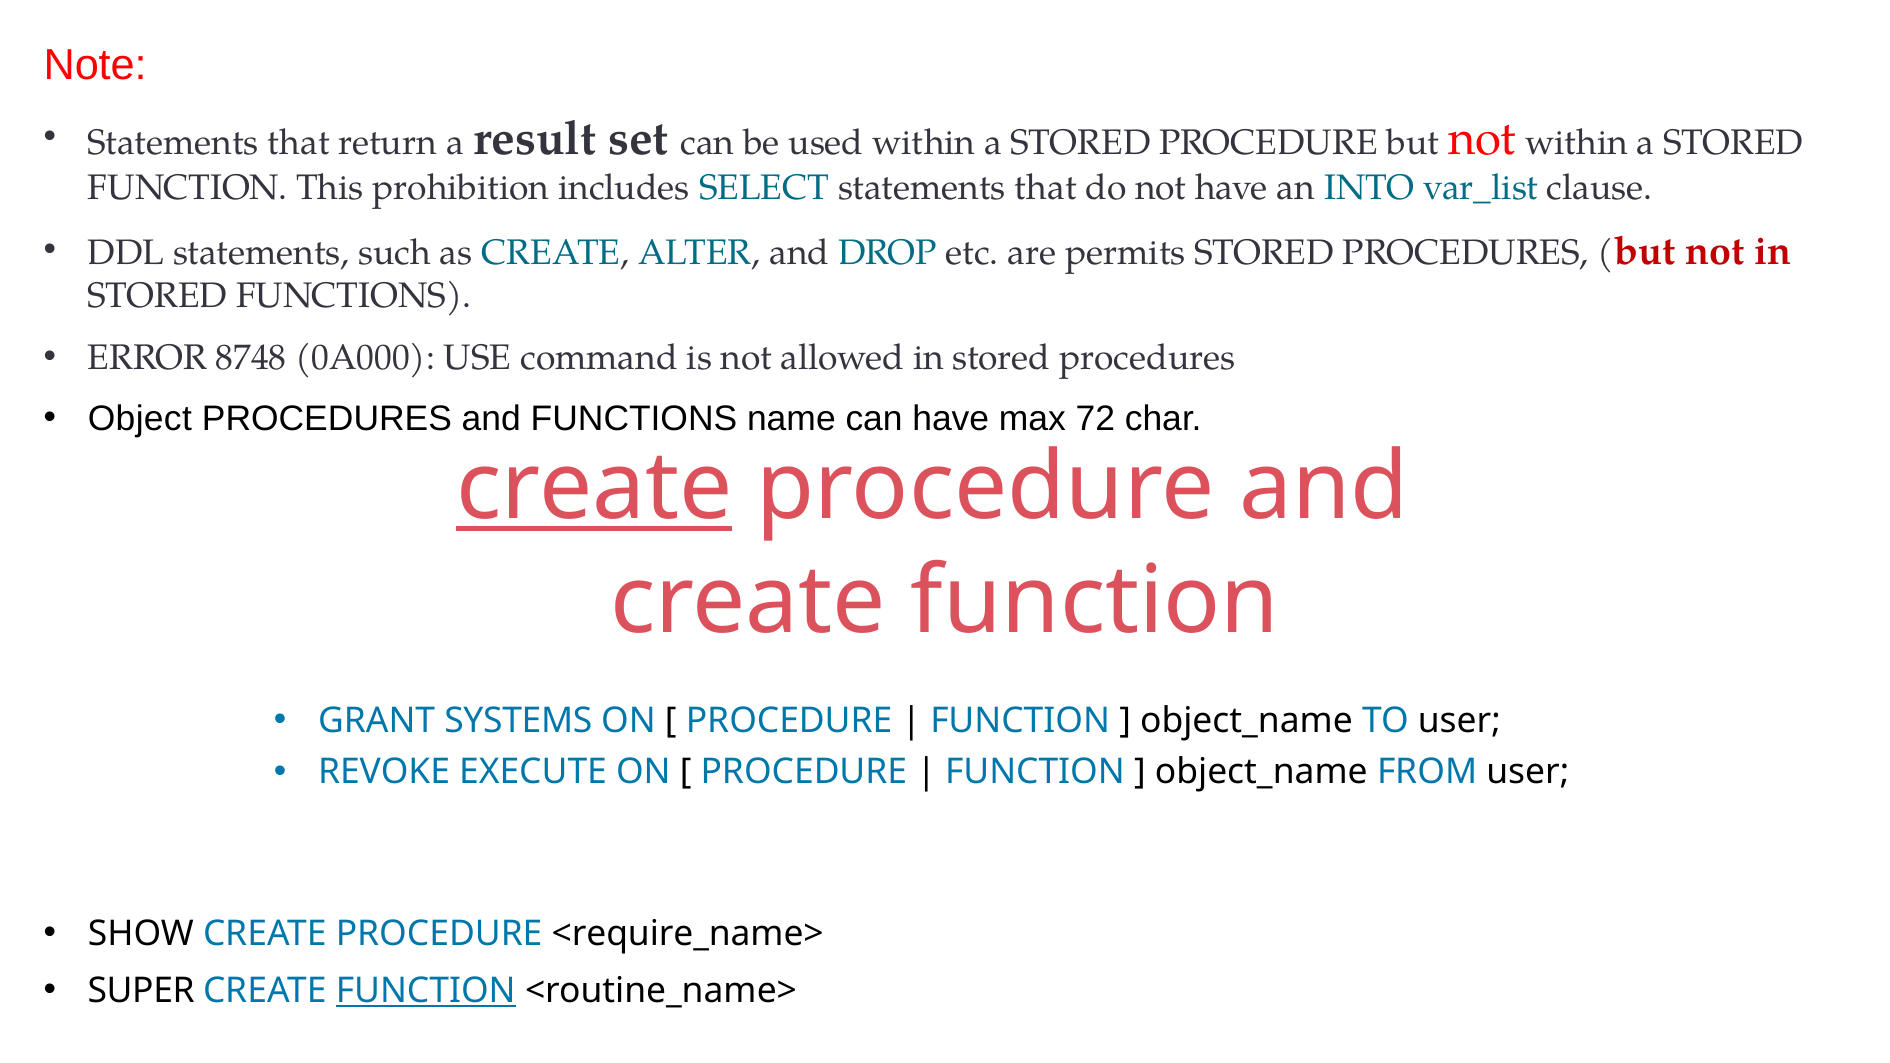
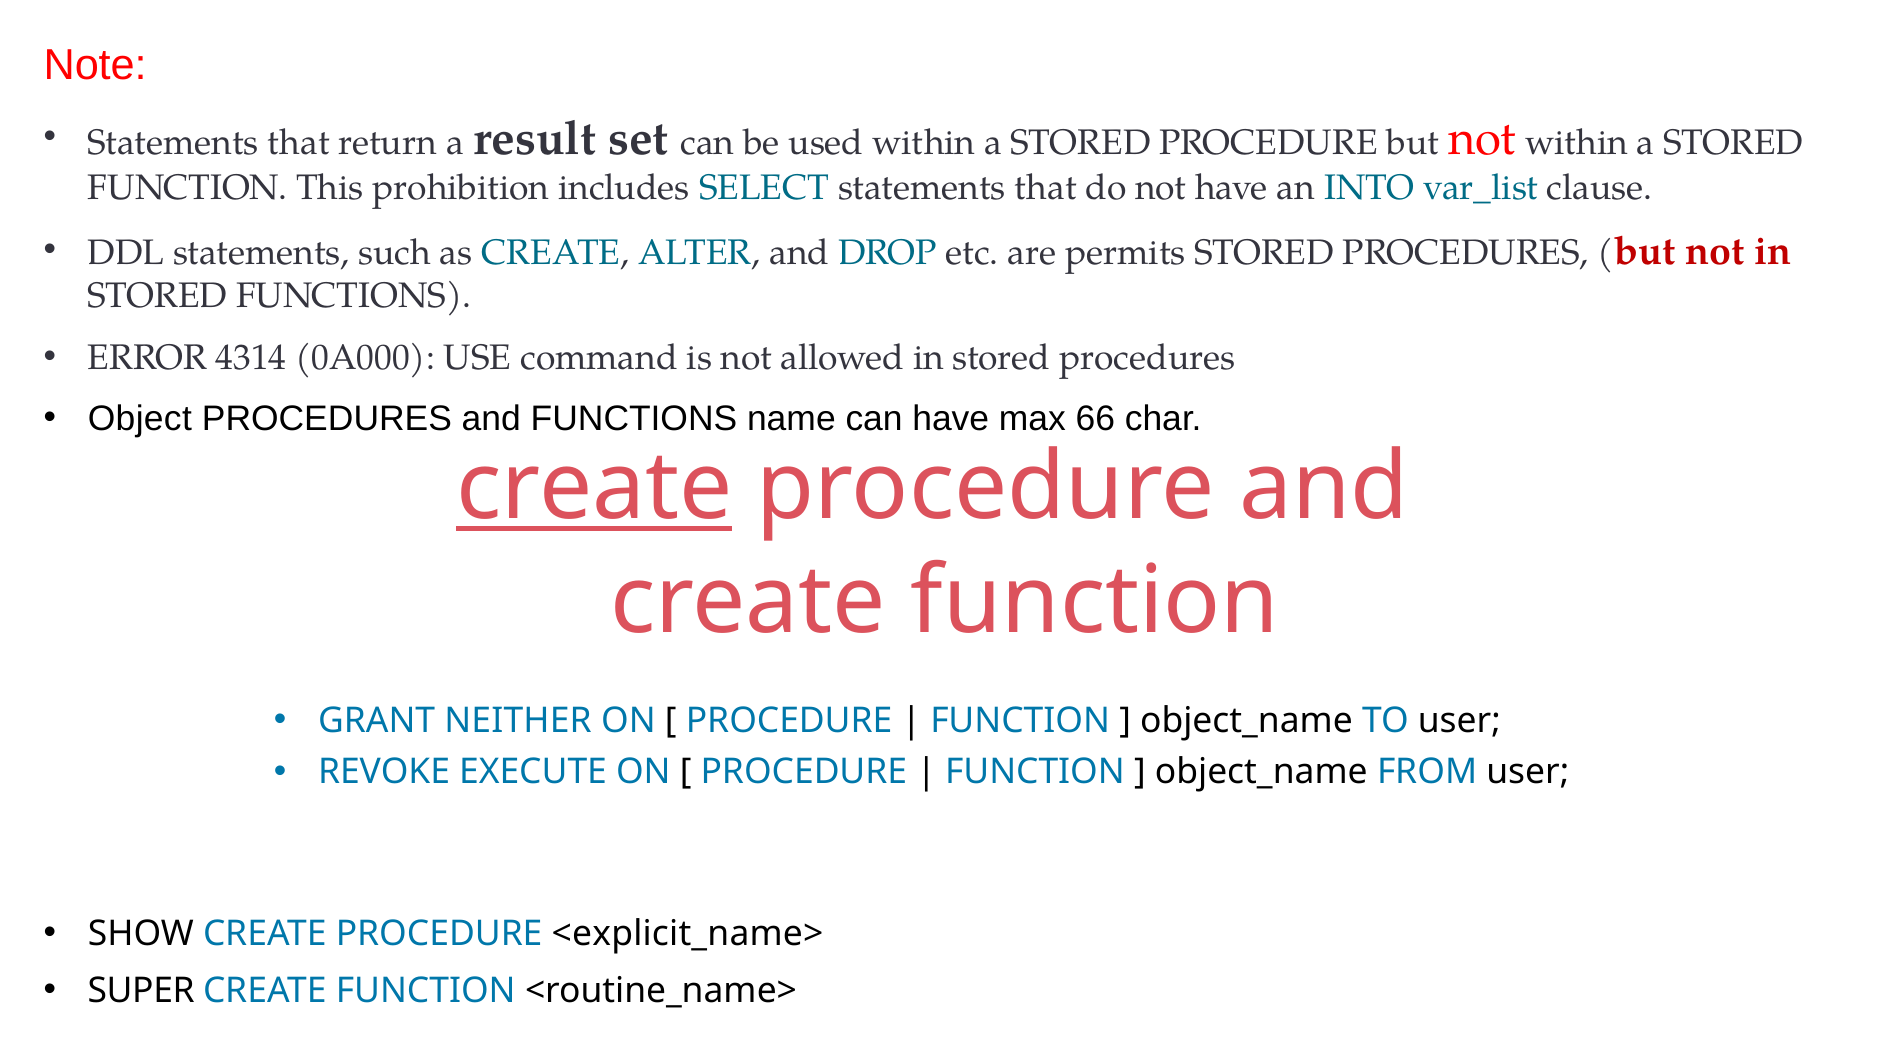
8748: 8748 -> 4314
72: 72 -> 66
SYSTEMS: SYSTEMS -> NEITHER
<require_name>: <require_name> -> <explicit_name>
FUNCTION at (426, 991) underline: present -> none
